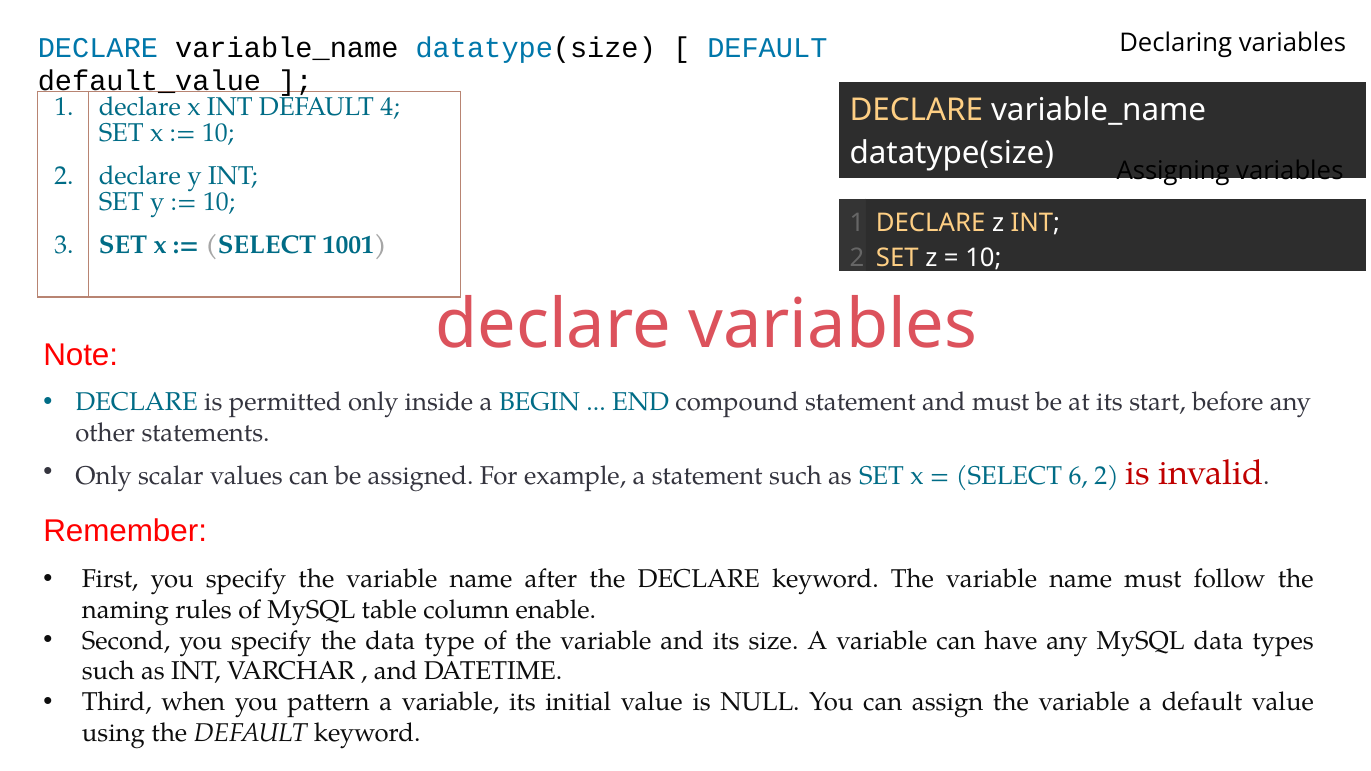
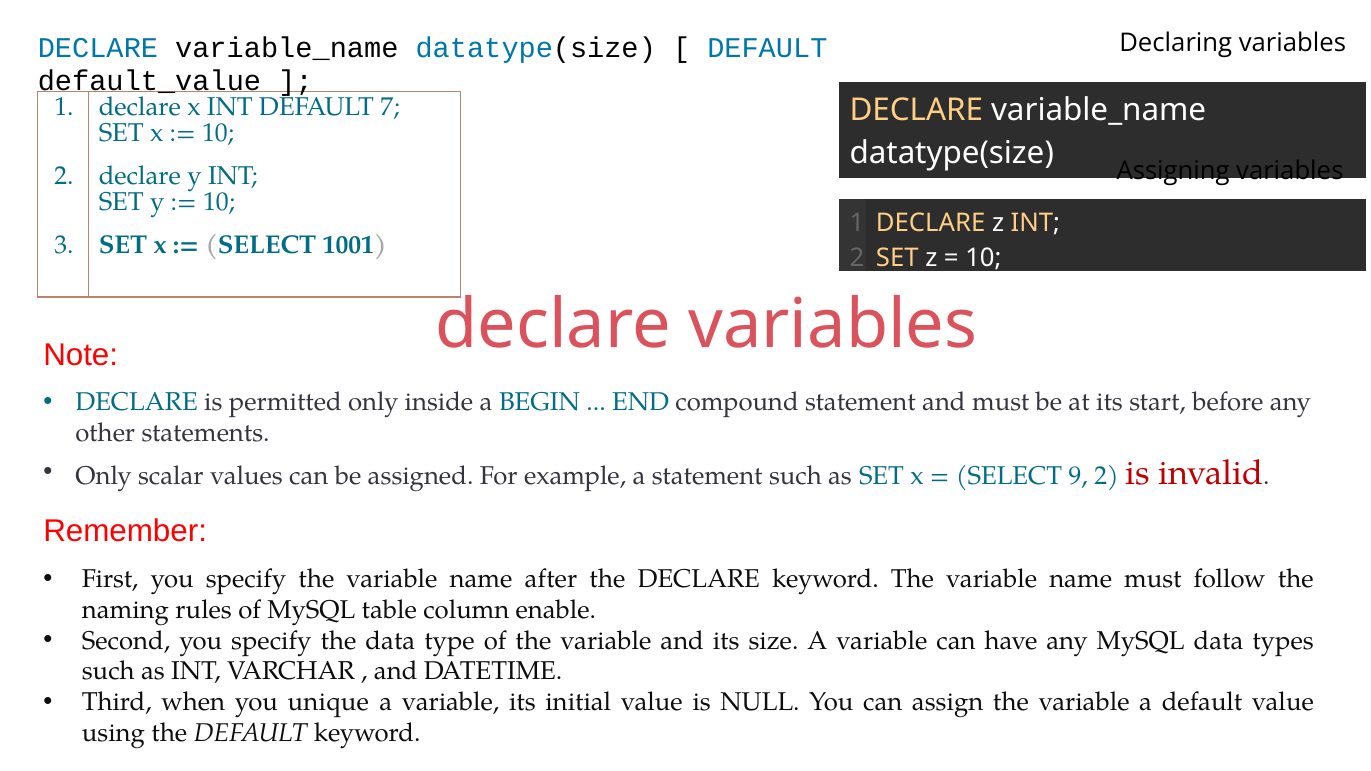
4: 4 -> 7
6: 6 -> 9
pattern: pattern -> unique
